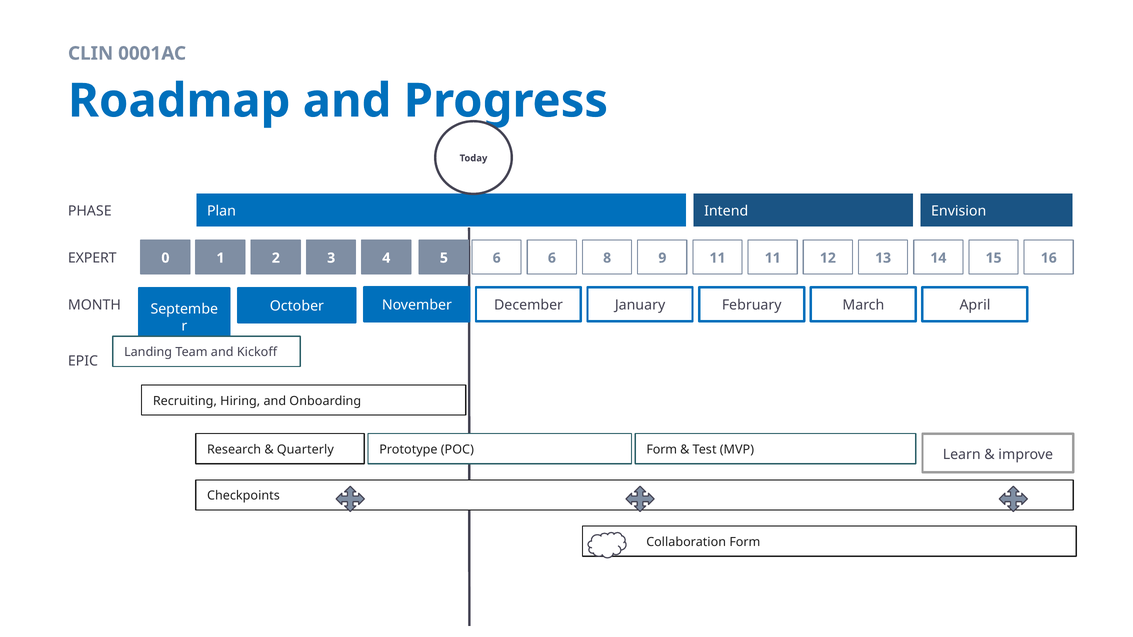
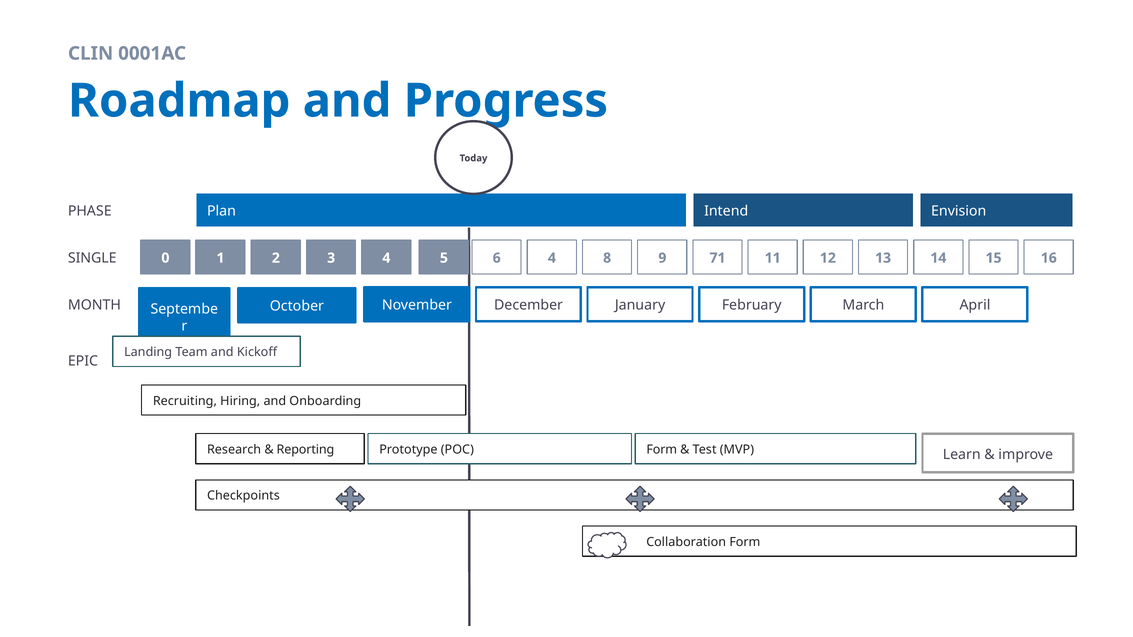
EXPERT: EXPERT -> SINGLE
6 6: 6 -> 4
9 11: 11 -> 71
Quarterly: Quarterly -> Reporting
